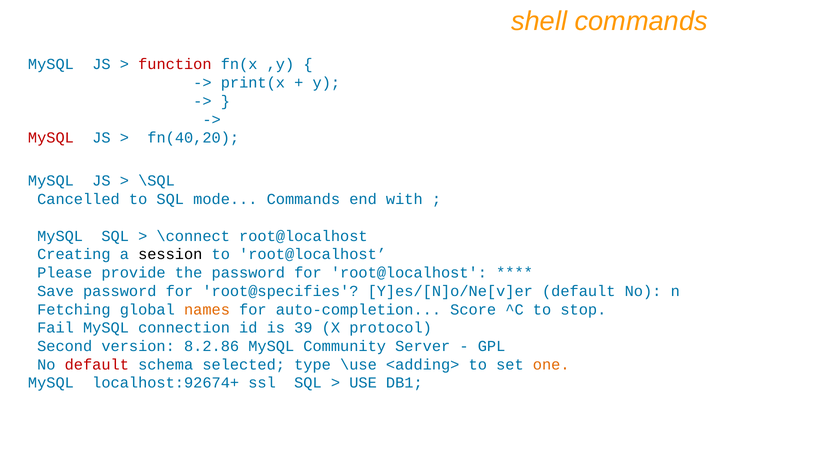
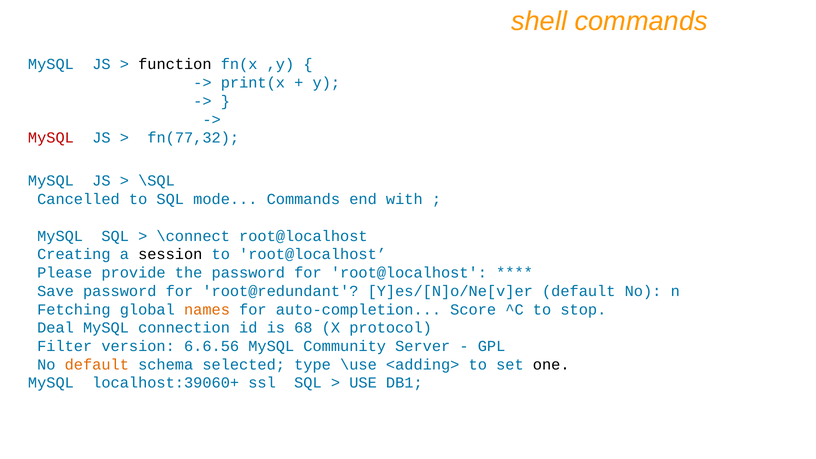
function colour: red -> black
fn(40,20: fn(40,20 -> fn(77,32
root@specifies: root@specifies -> root@redundant
Fail: Fail -> Deal
39: 39 -> 68
Second: Second -> Filter
8.2.86: 8.2.86 -> 6.6.56
default at (97, 365) colour: red -> orange
one colour: orange -> black
localhost:92674+: localhost:92674+ -> localhost:39060+
